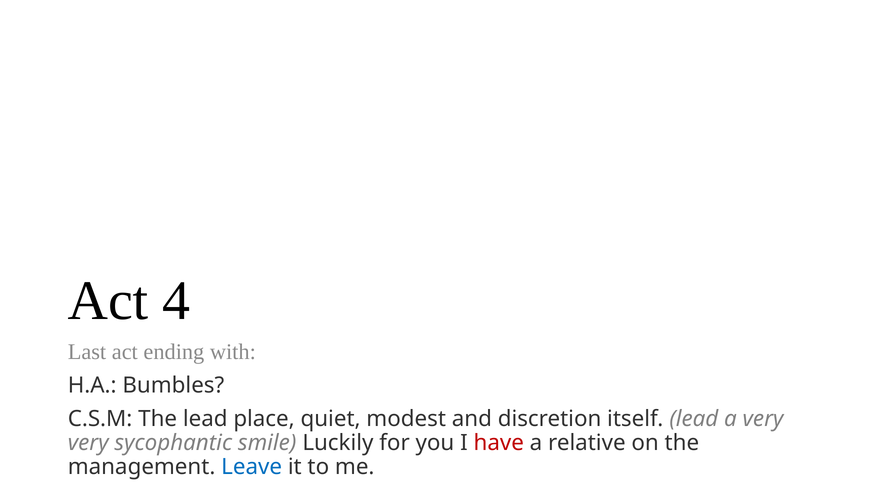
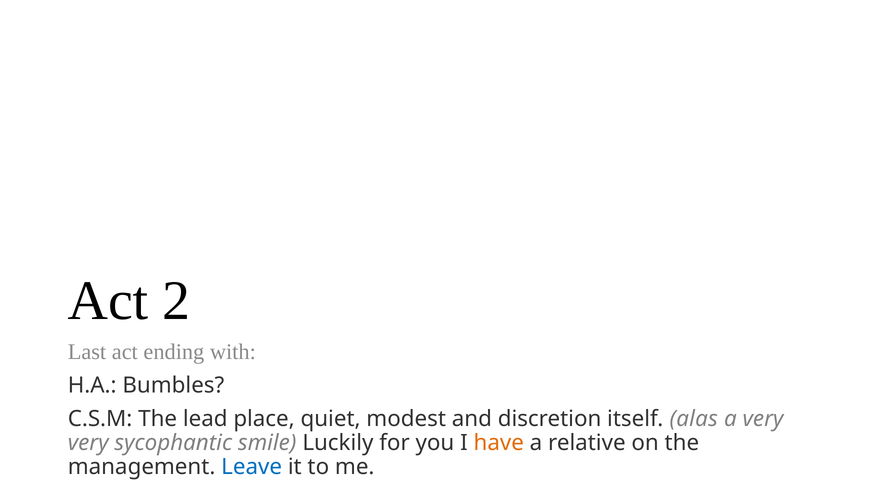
4: 4 -> 2
itself lead: lead -> alas
have colour: red -> orange
